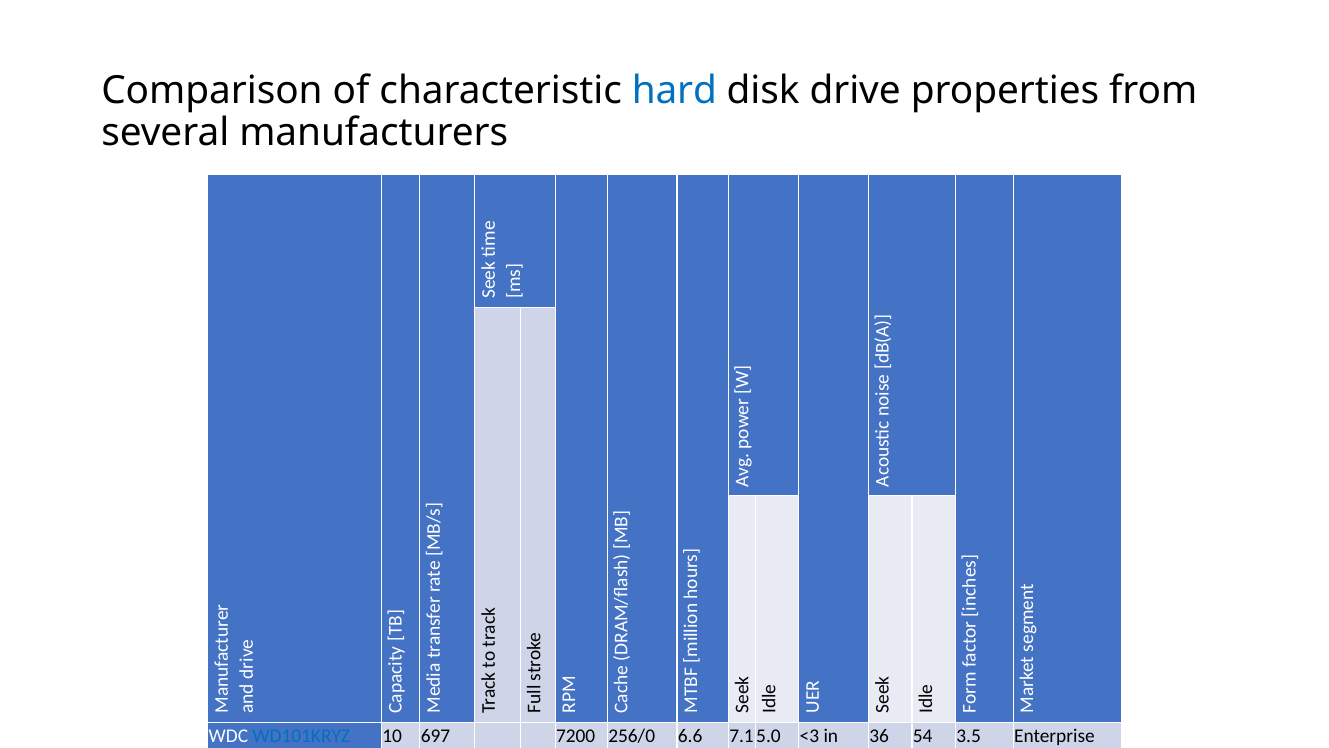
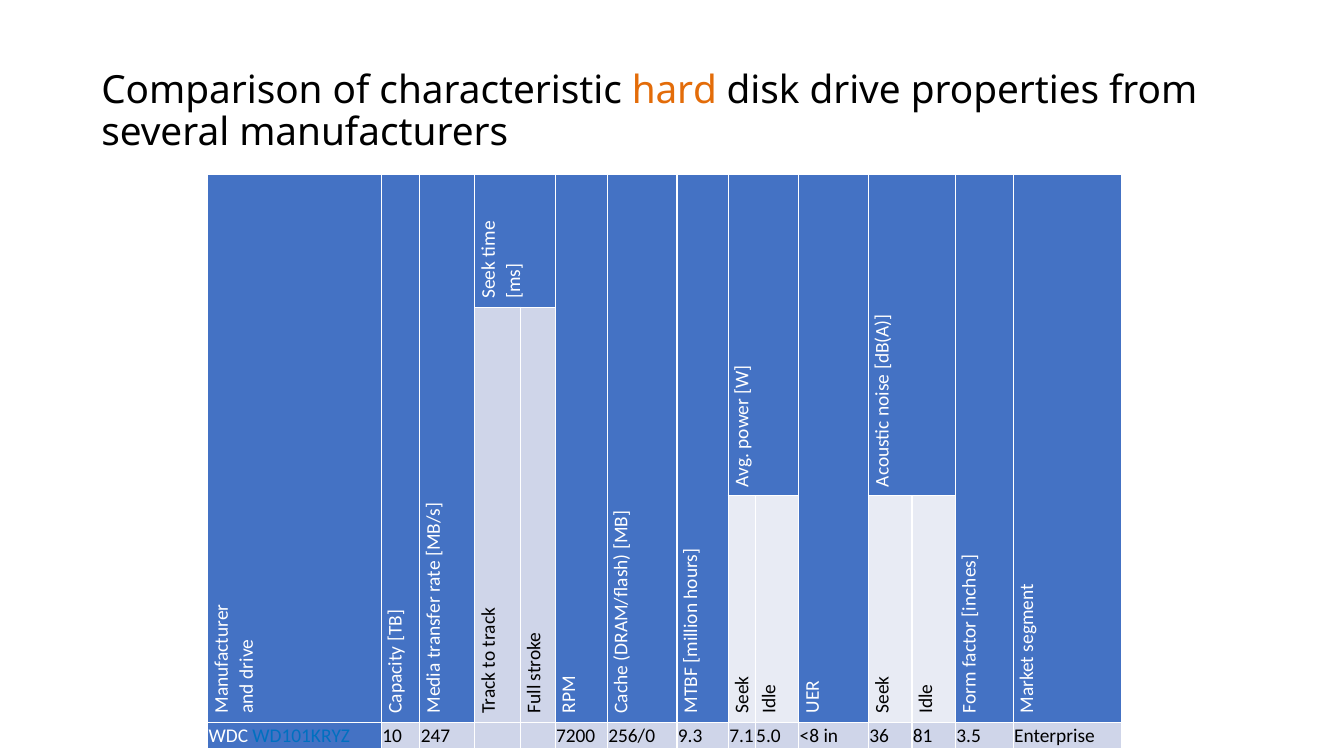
hard colour: blue -> orange
697: 697 -> 247
6.6: 6.6 -> 9.3
<3: <3 -> <8
54: 54 -> 81
